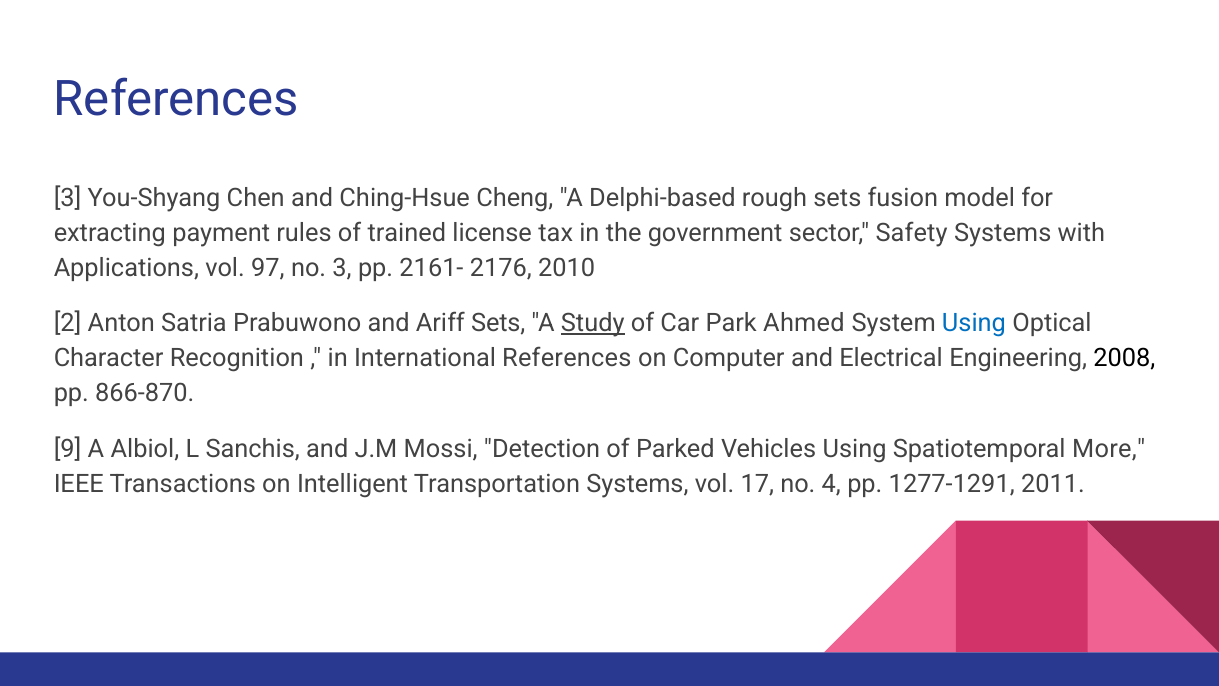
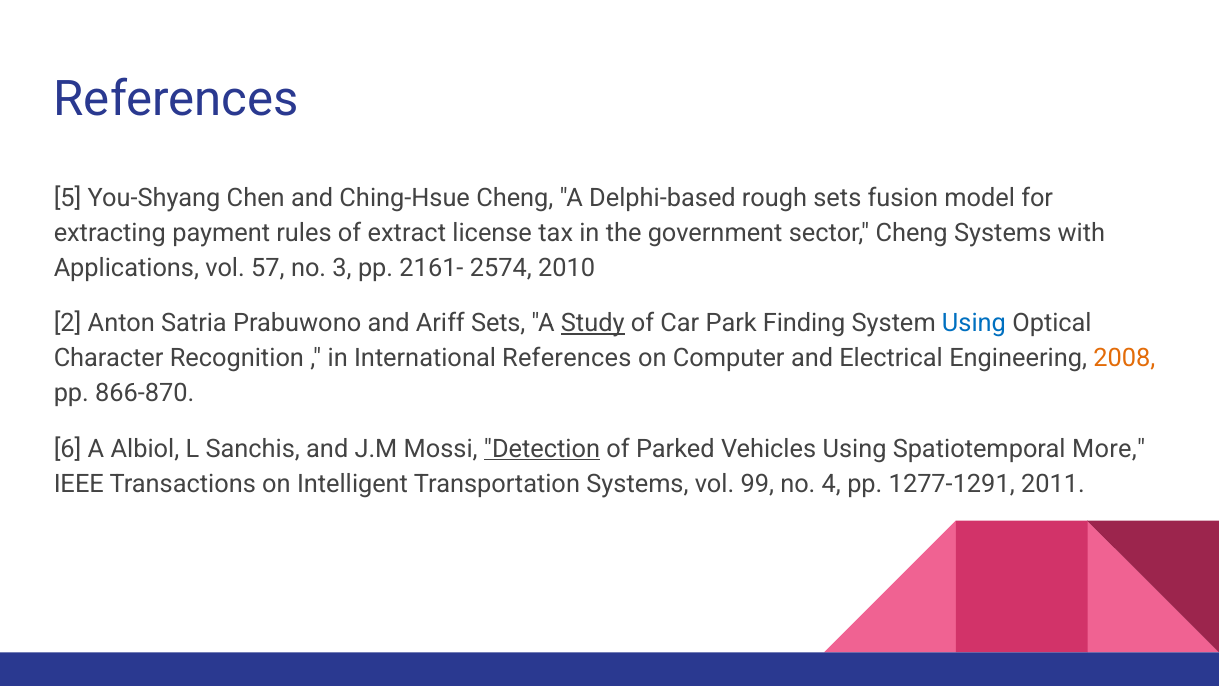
3 at (68, 198): 3 -> 5
trained: trained -> extract
sector Safety: Safety -> Cheng
97: 97 -> 57
2176: 2176 -> 2574
Ahmed: Ahmed -> Finding
2008 colour: black -> orange
9: 9 -> 6
Detection underline: none -> present
17: 17 -> 99
